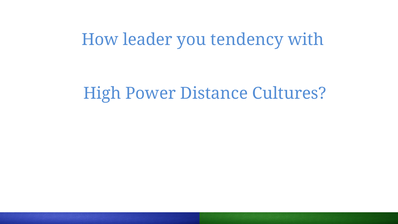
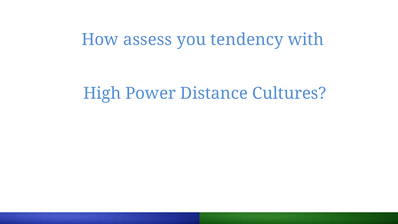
leader: leader -> assess
